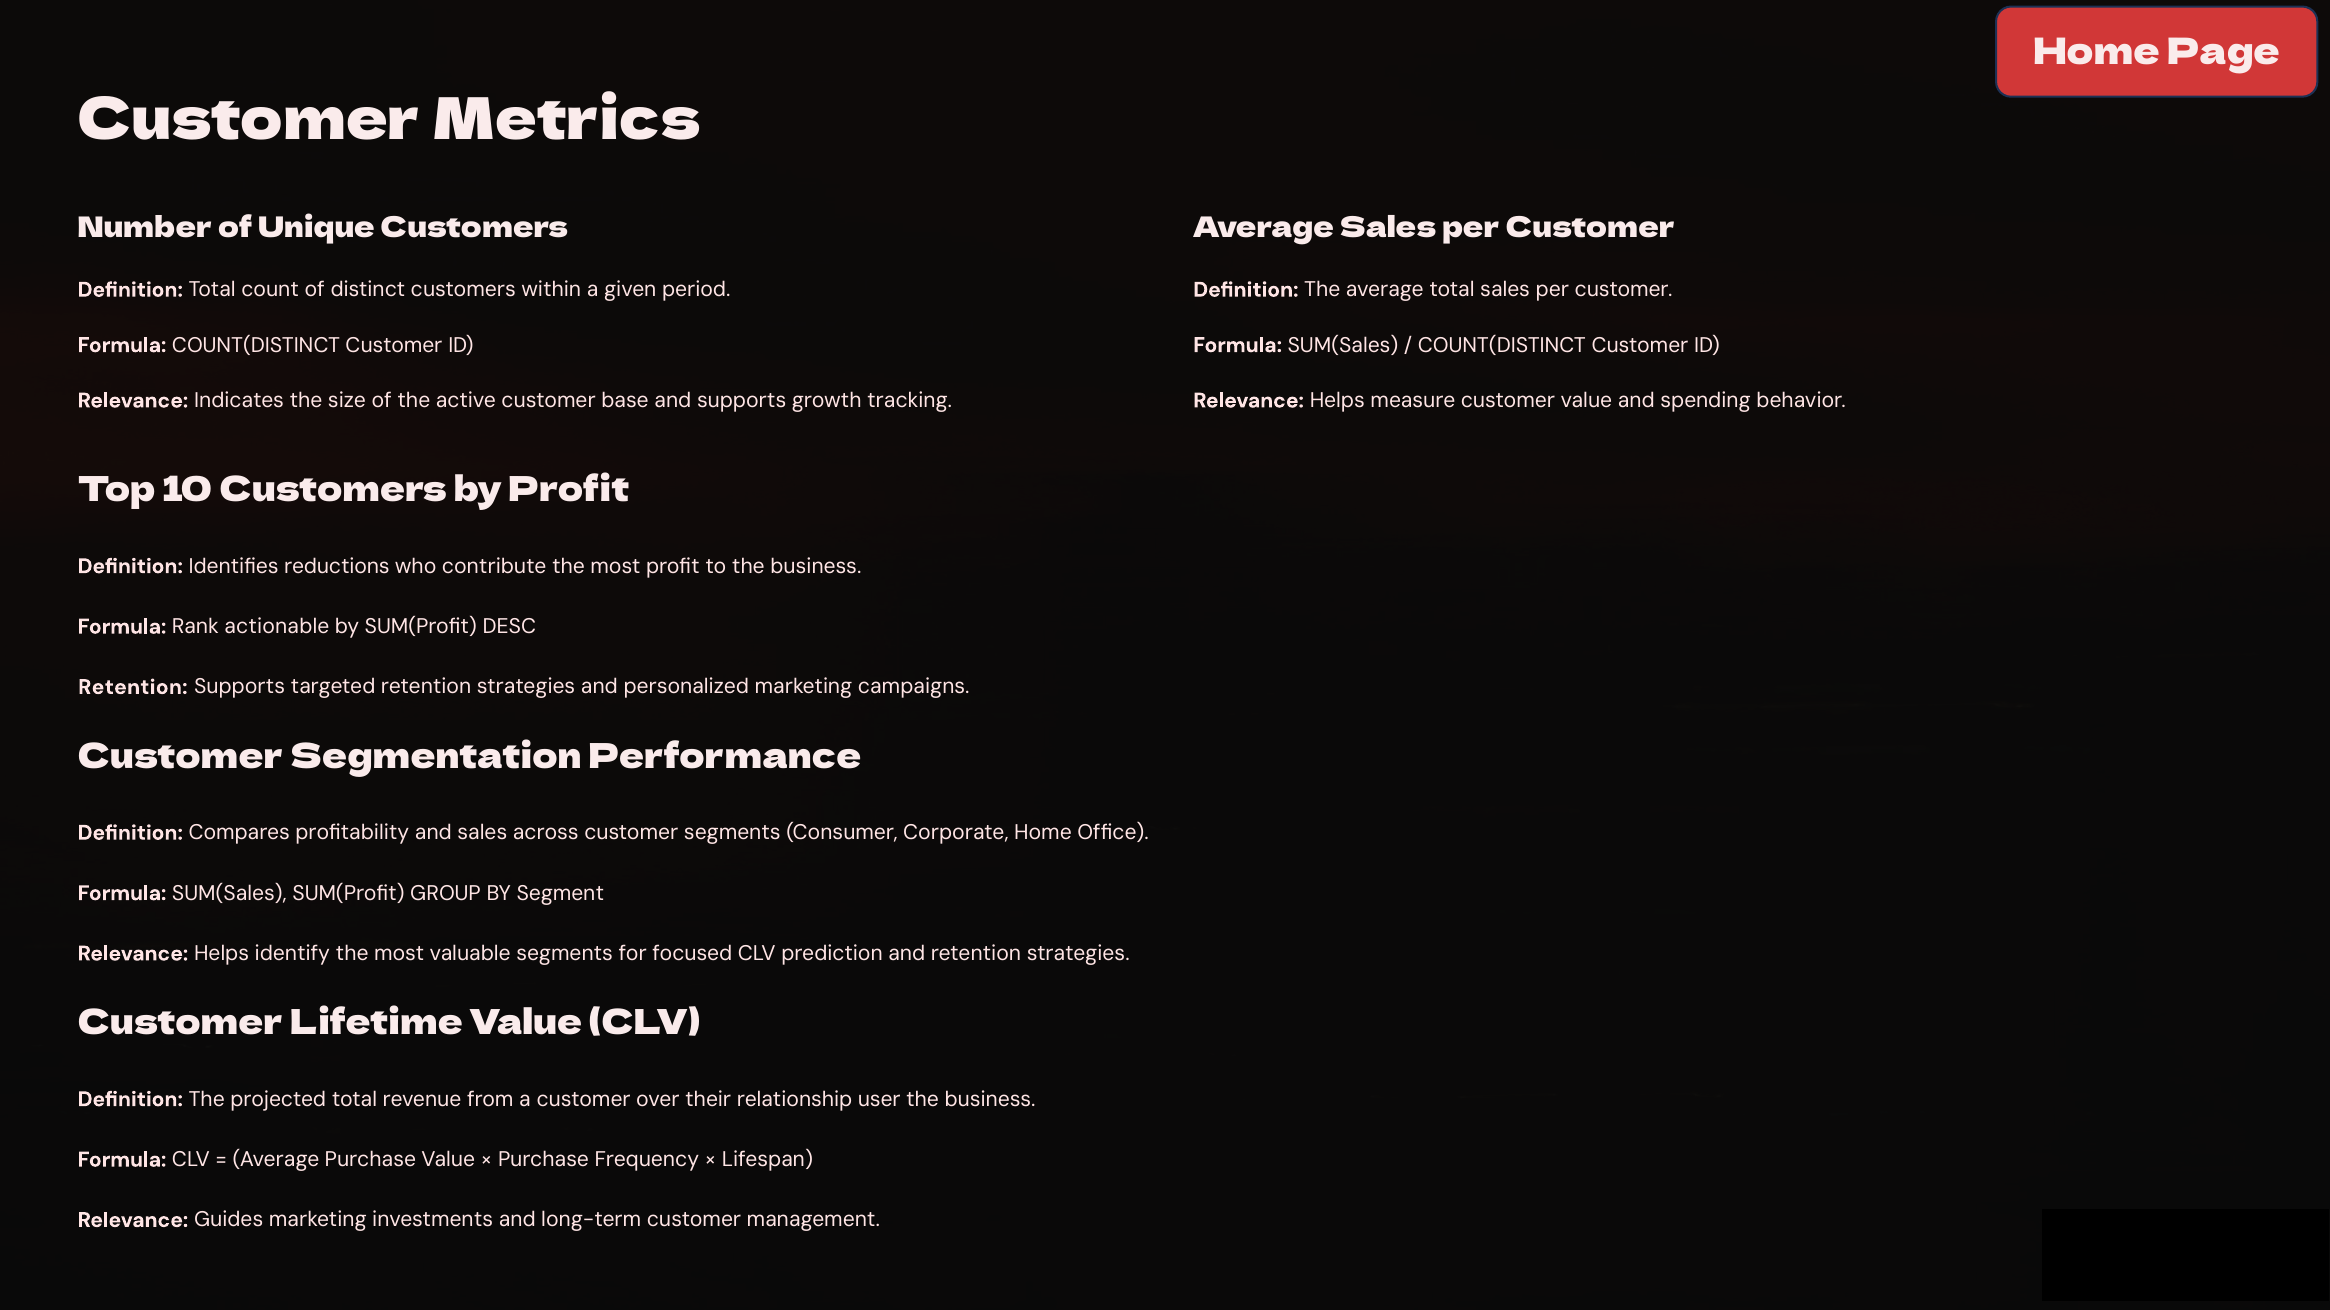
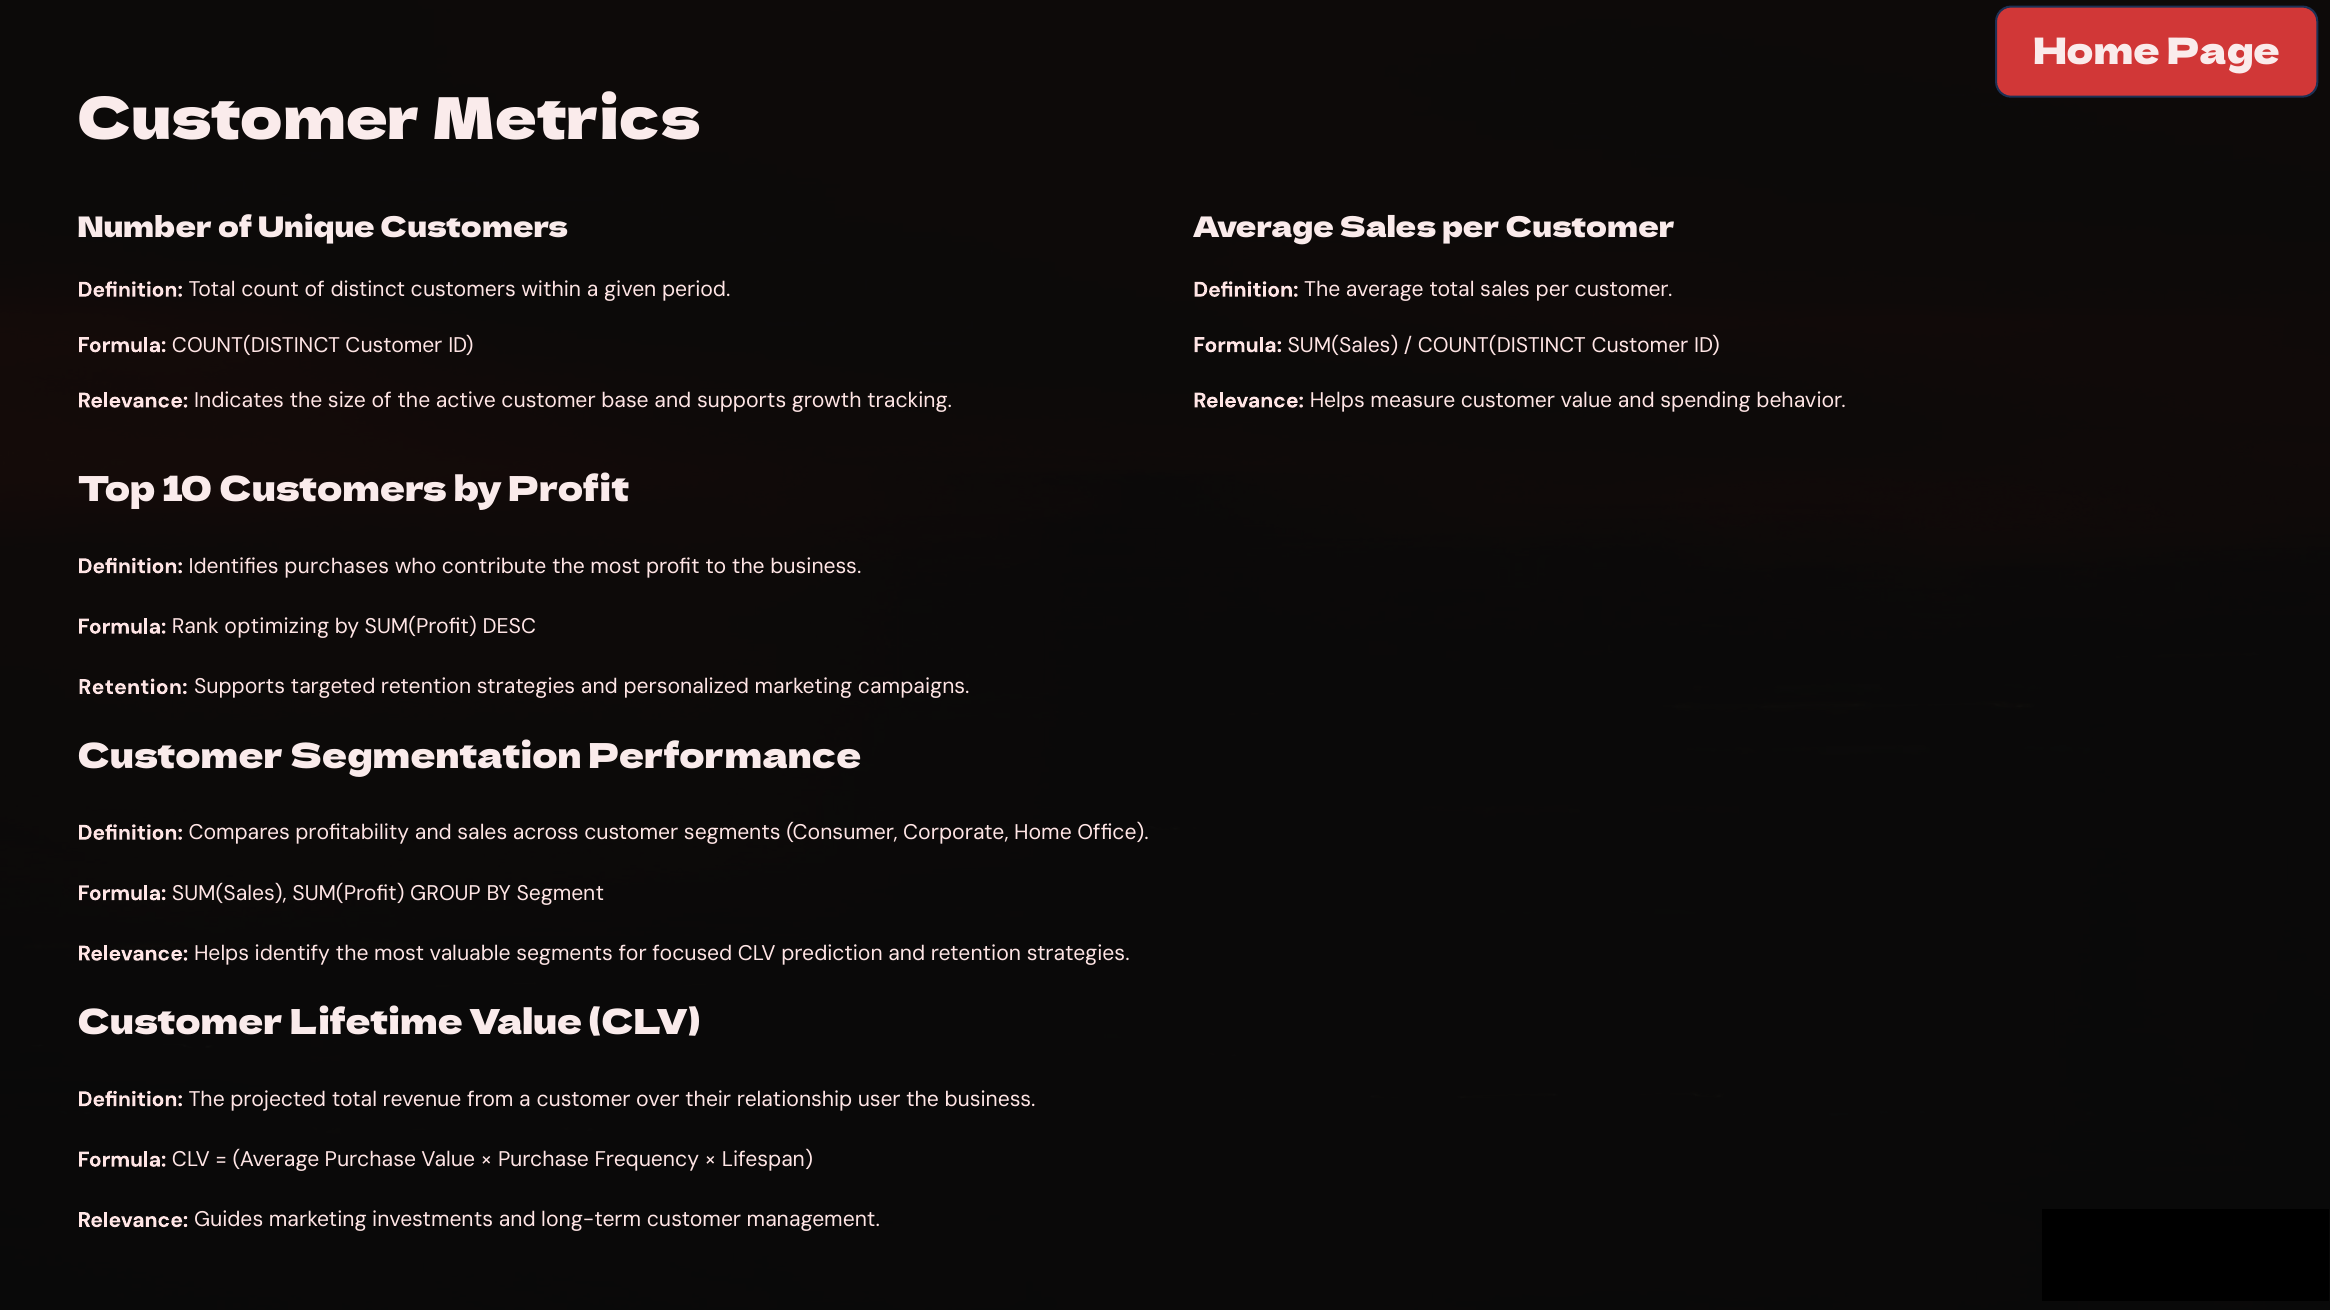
reductions: reductions -> purchases
actionable: actionable -> optimizing
